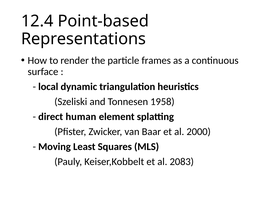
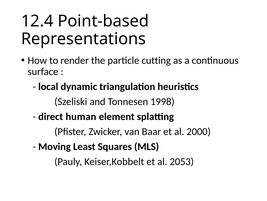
frames: frames -> cutting
1958: 1958 -> 1998
2083: 2083 -> 2053
